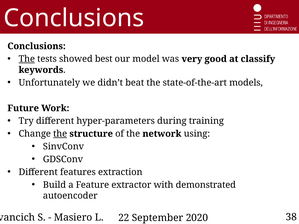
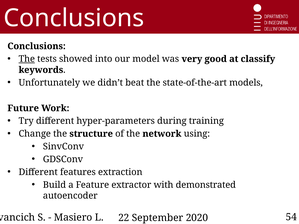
best: best -> into
the at (60, 134) underline: present -> none
38: 38 -> 54
